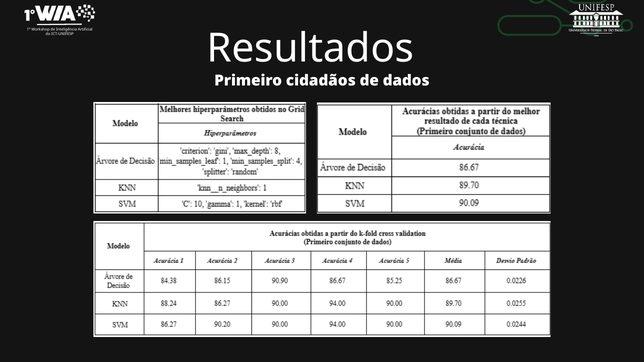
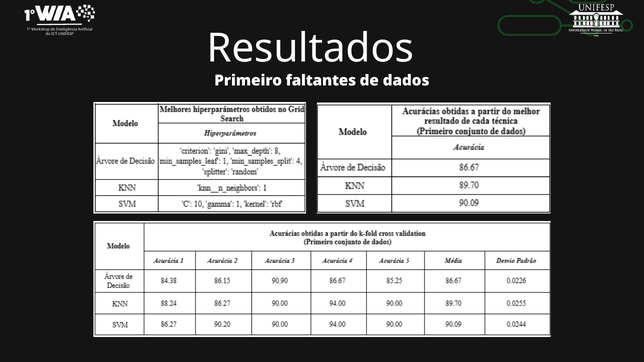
cidadãos: cidadãos -> faltantes
